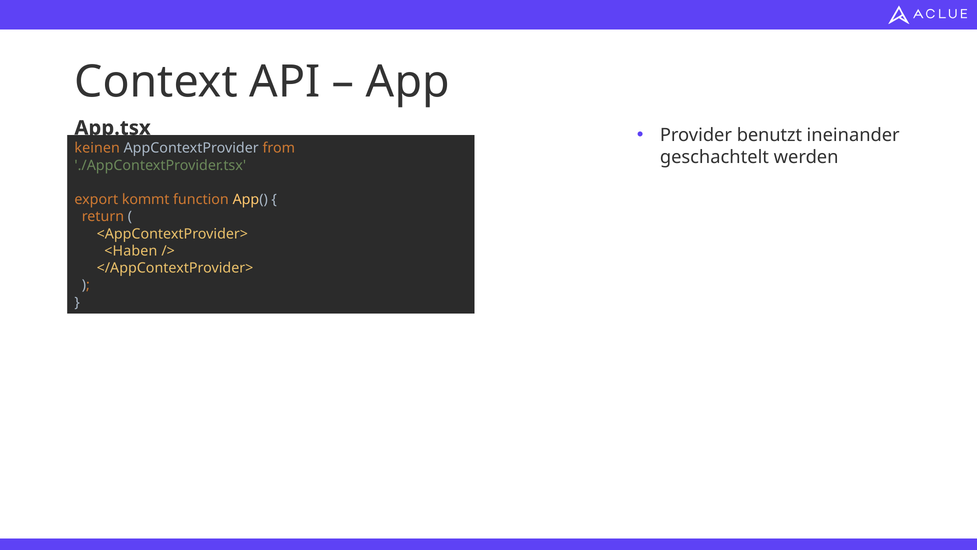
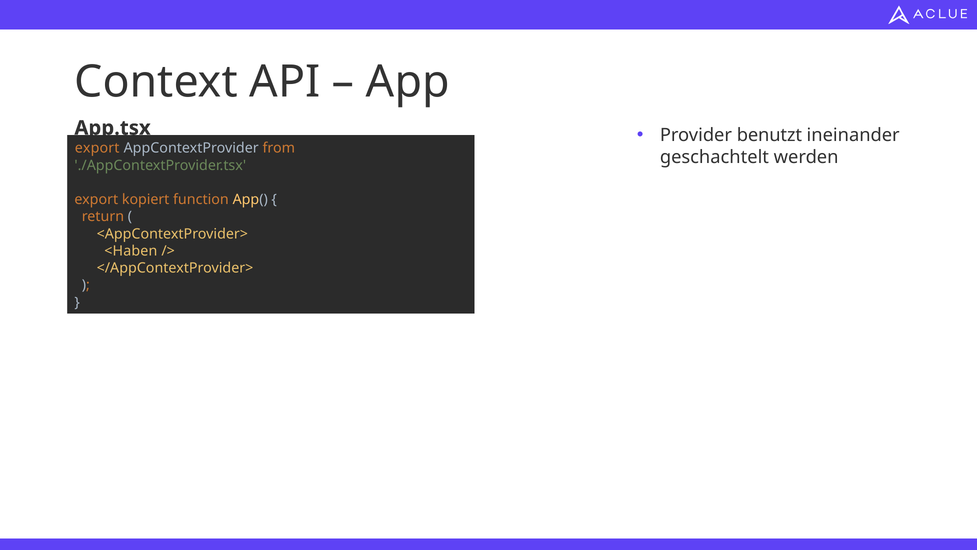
keinen at (97, 148): keinen -> export
kommt: kommt -> kopiert
